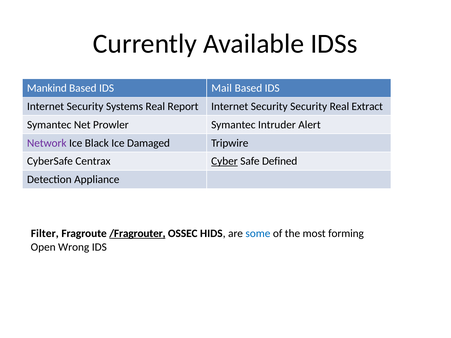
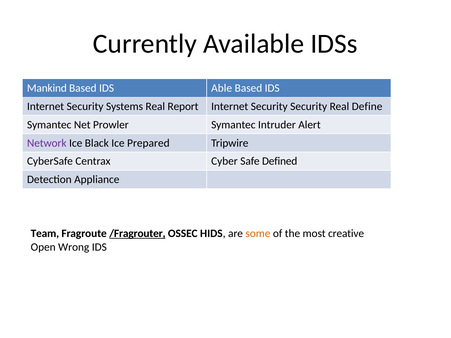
Mail: Mail -> Able
Extract: Extract -> Define
Damaged: Damaged -> Prepared
Cyber underline: present -> none
Filter: Filter -> Team
some colour: blue -> orange
forming: forming -> creative
